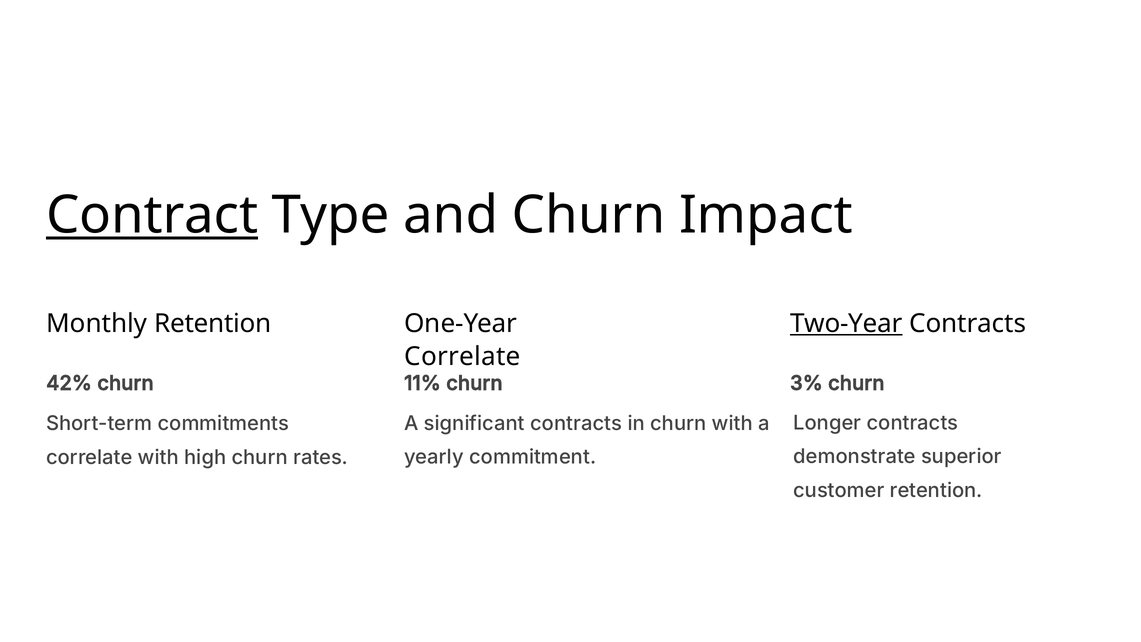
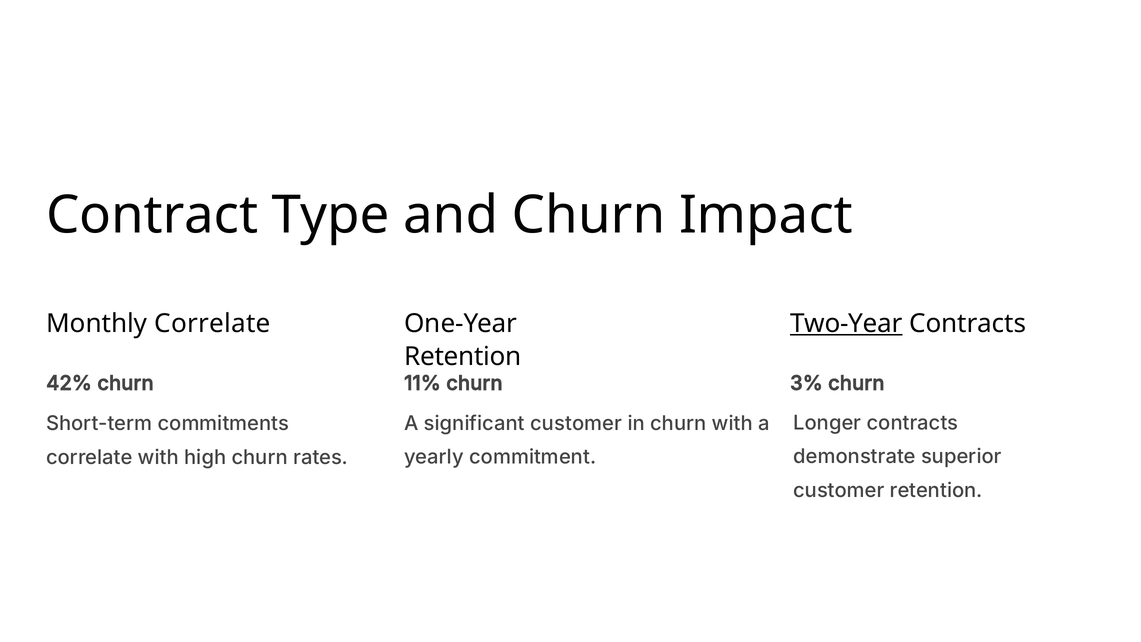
Contract underline: present -> none
Monthly Retention: Retention -> Correlate
Correlate at (463, 356): Correlate -> Retention
significant contracts: contracts -> customer
